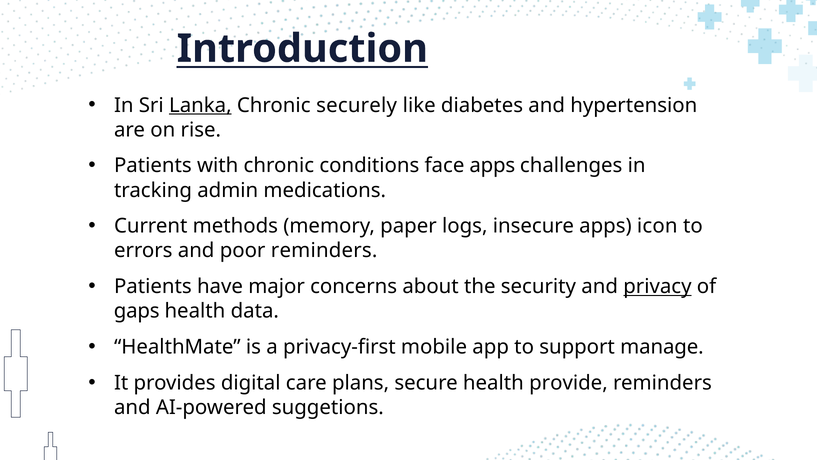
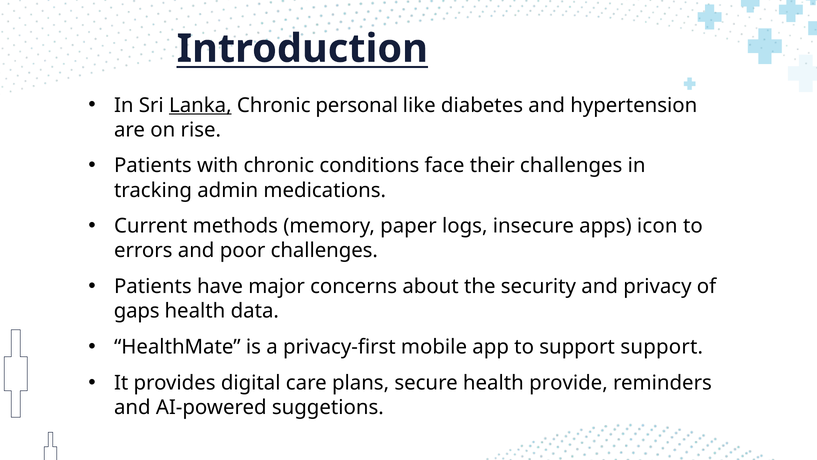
securely: securely -> personal
face apps: apps -> their
poor reminders: reminders -> challenges
privacy underline: present -> none
support manage: manage -> support
